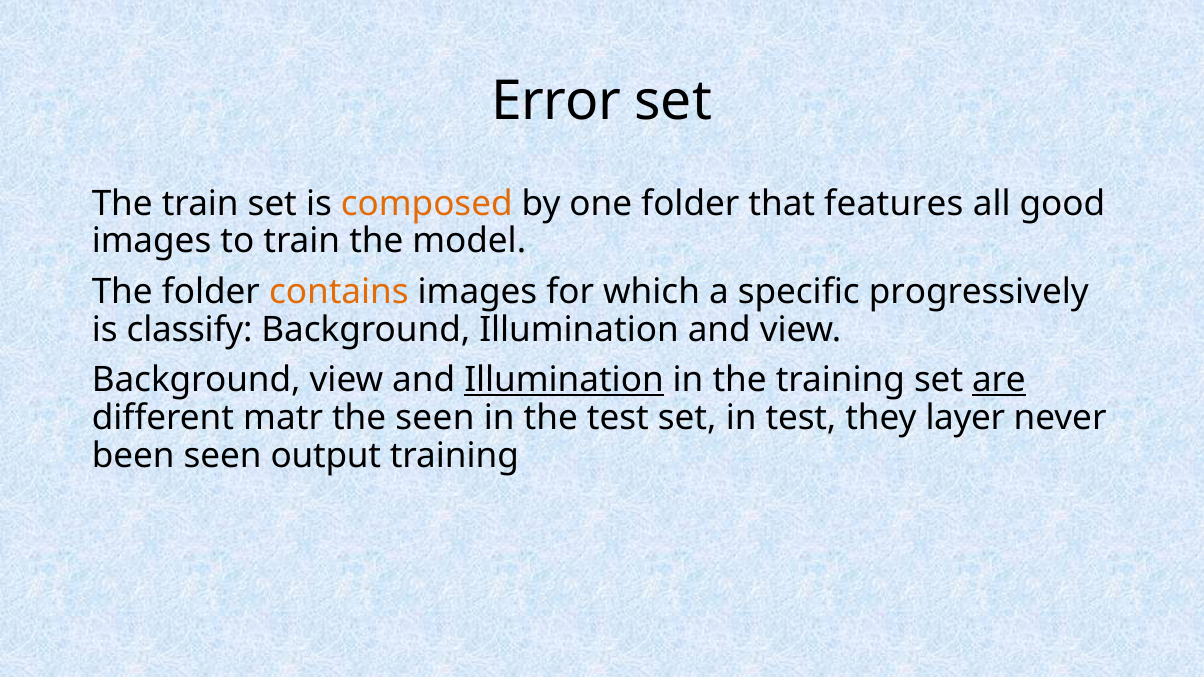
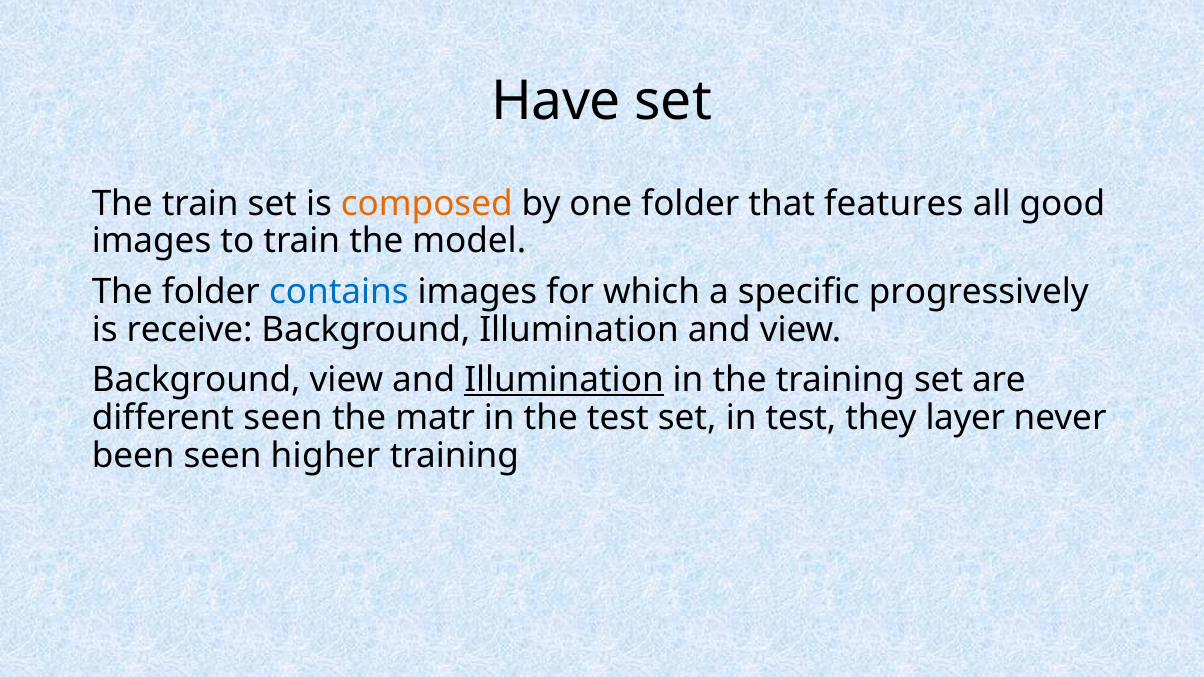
Error: Error -> Have
contains colour: orange -> blue
classify: classify -> receive
are underline: present -> none
different matr: matr -> seen
the seen: seen -> matr
output: output -> higher
